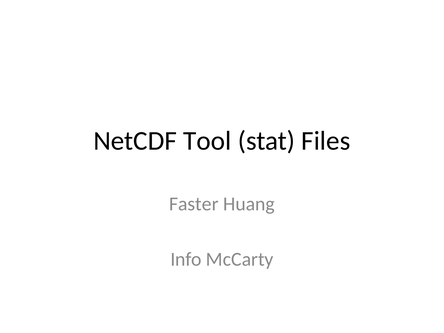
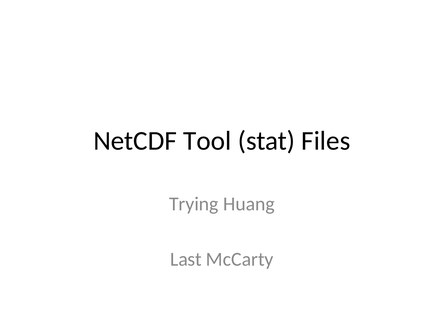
Faster: Faster -> Trying
Info: Info -> Last
